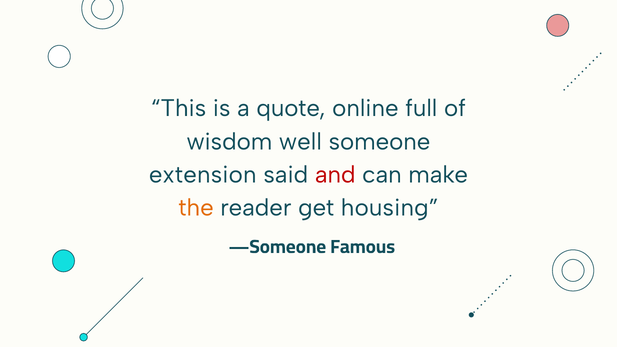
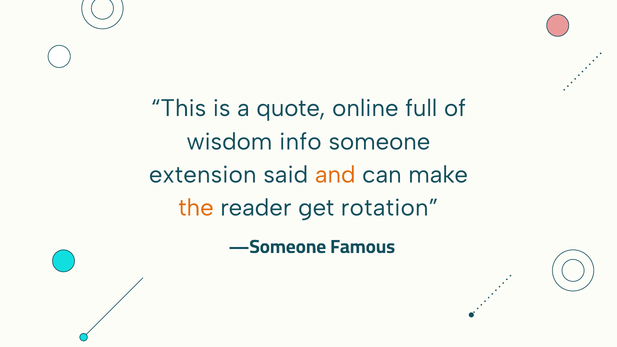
well: well -> info
and colour: red -> orange
housing: housing -> rotation
